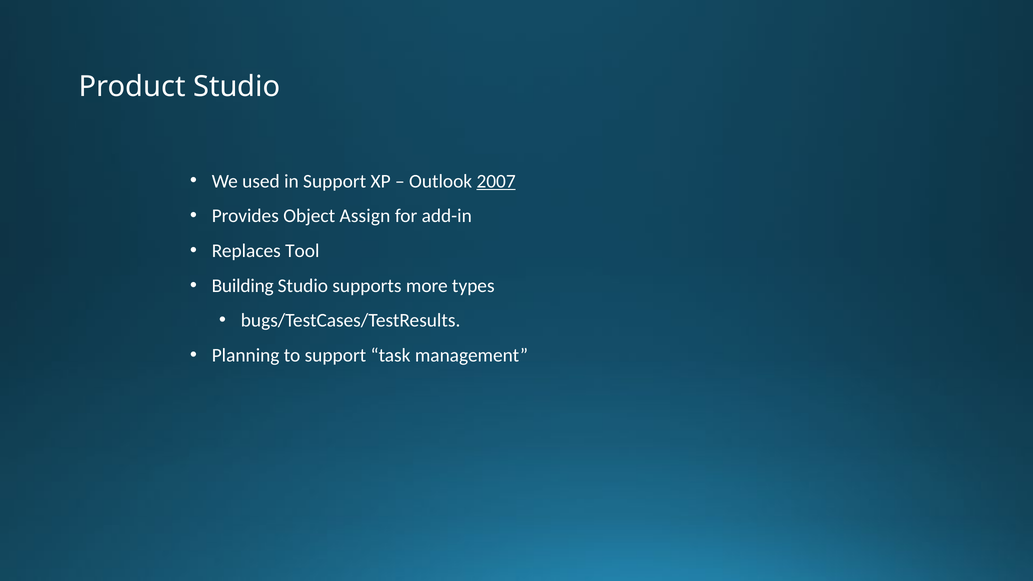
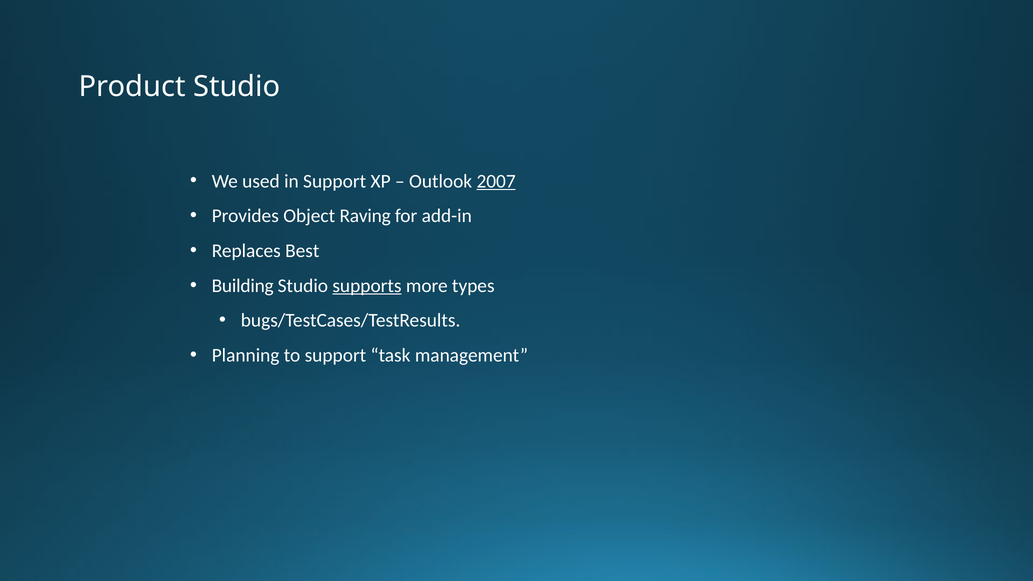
Assign: Assign -> Raving
Tool: Tool -> Best
supports underline: none -> present
